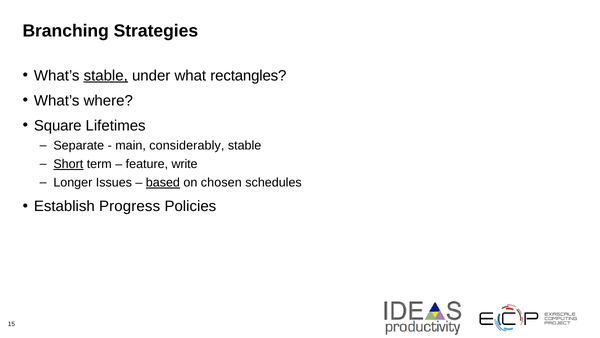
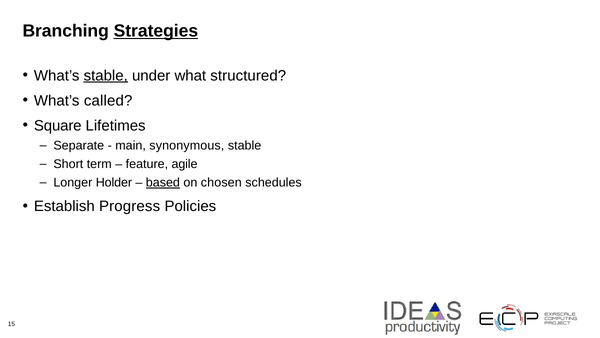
Strategies underline: none -> present
rectangles: rectangles -> structured
where: where -> called
considerably: considerably -> synonymous
Short underline: present -> none
write: write -> agile
Issues: Issues -> Holder
